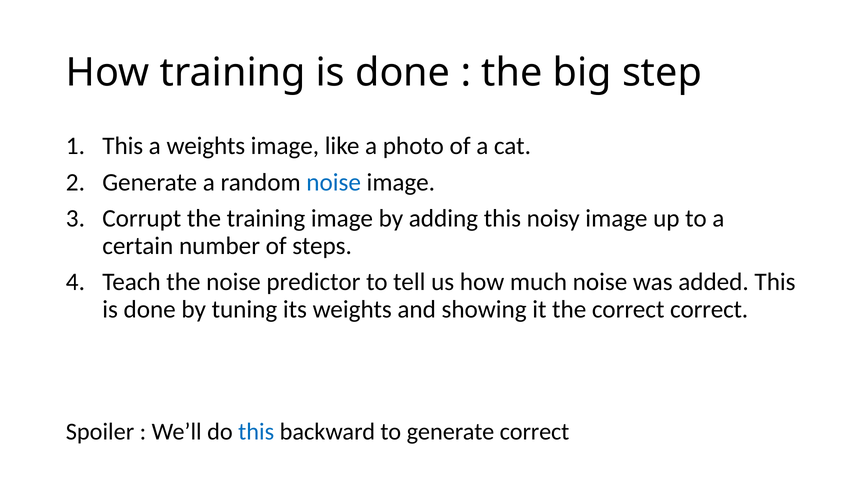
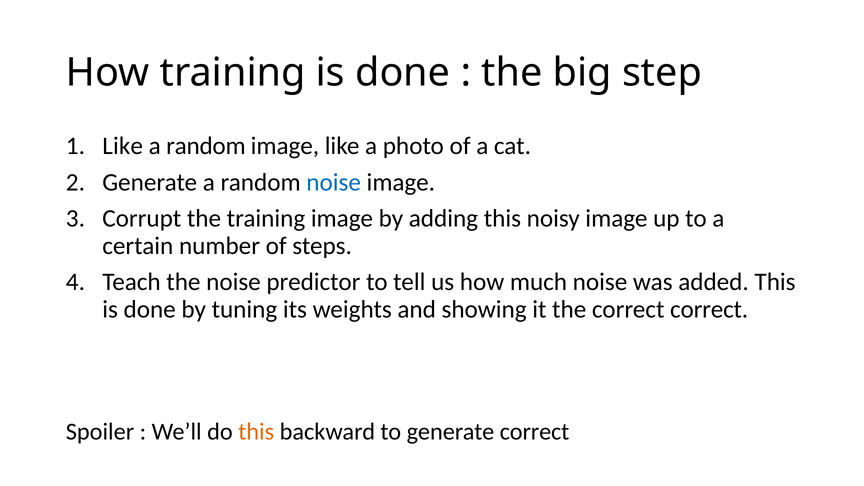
This at (123, 146): This -> Like
weights at (206, 146): weights -> random
this at (256, 432) colour: blue -> orange
